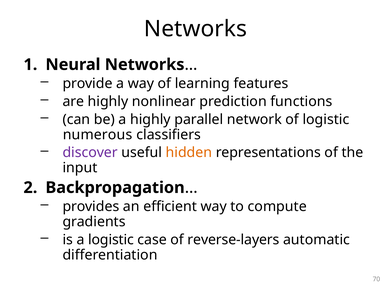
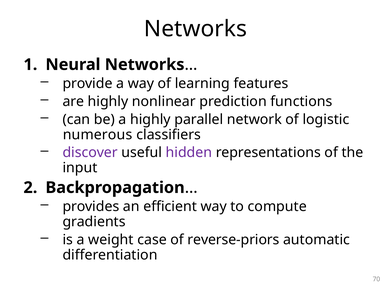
hidden colour: orange -> purple
a logistic: logistic -> weight
reverse-layers: reverse-layers -> reverse-priors
